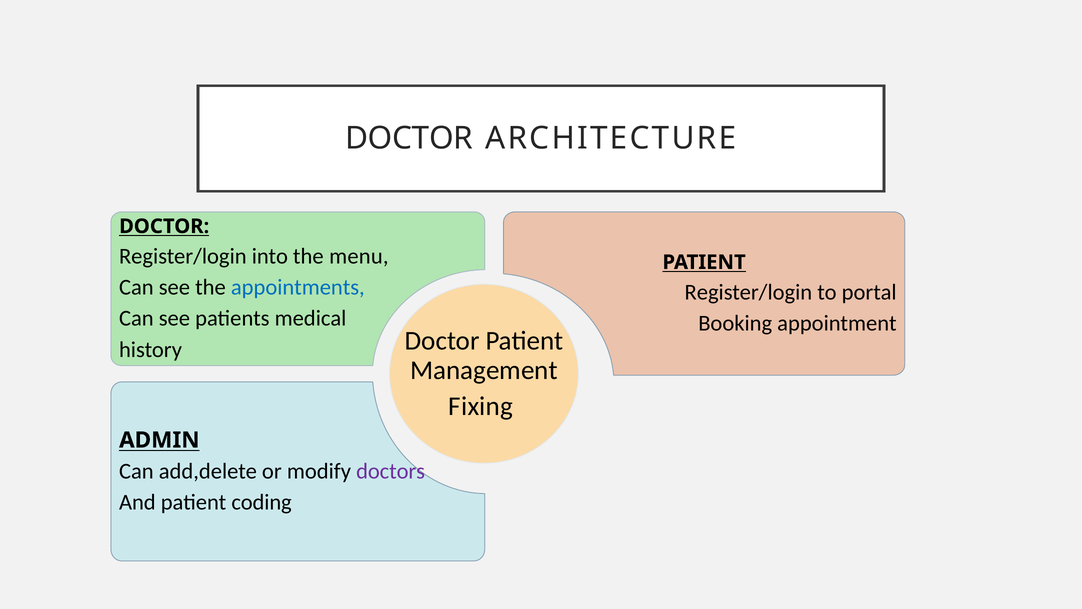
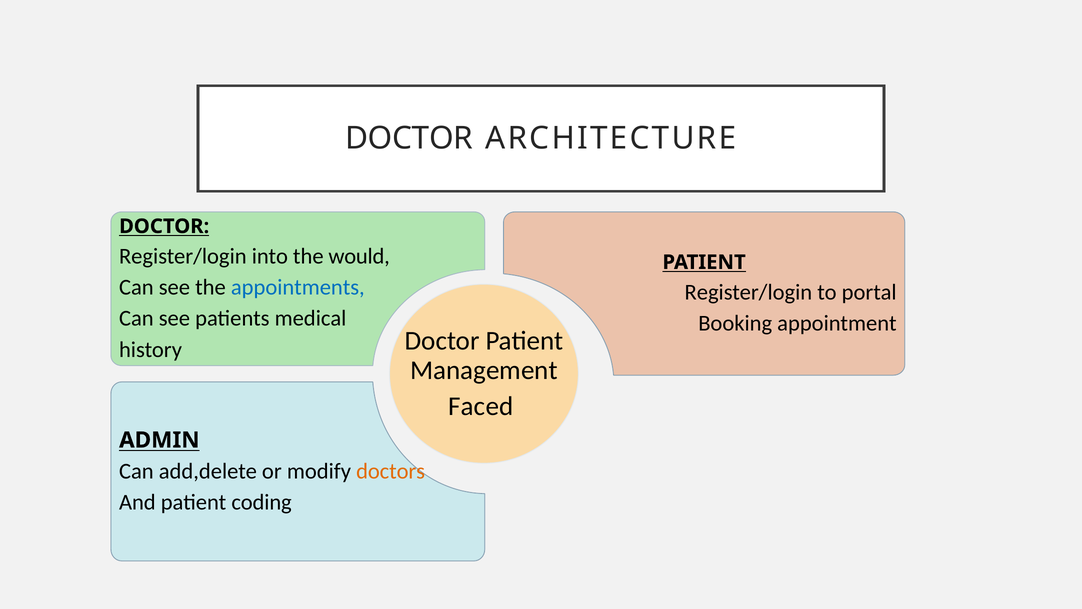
menu: menu -> would
Fixing: Fixing -> Faced
doctors colour: purple -> orange
